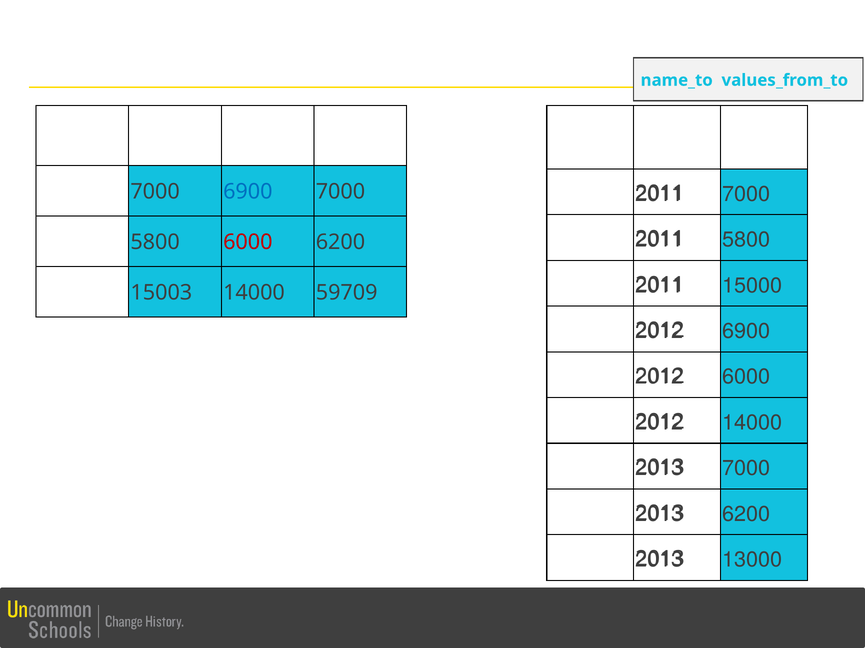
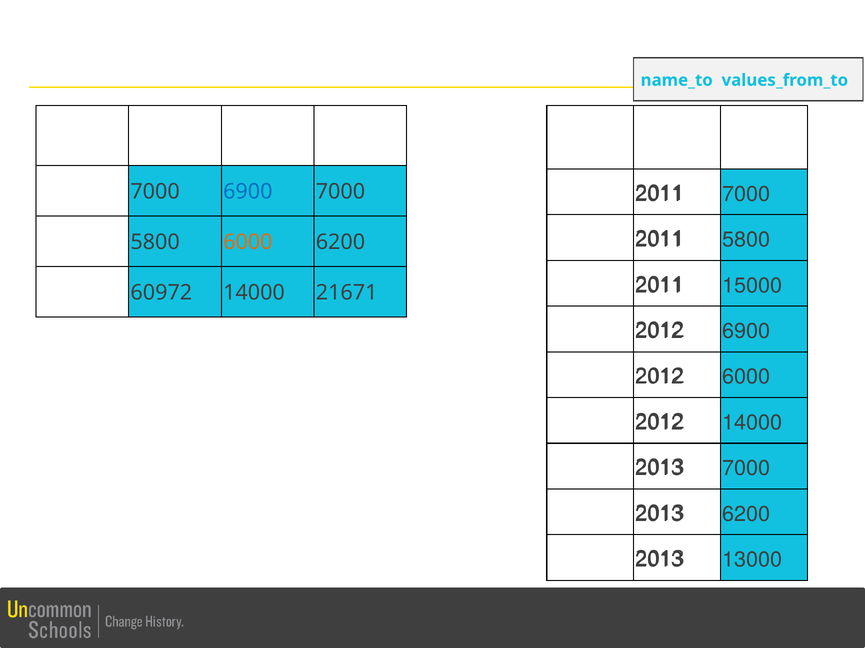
6000 at (248, 243) colour: red -> orange
15003: 15003 -> 60972
59709: 59709 -> 21671
